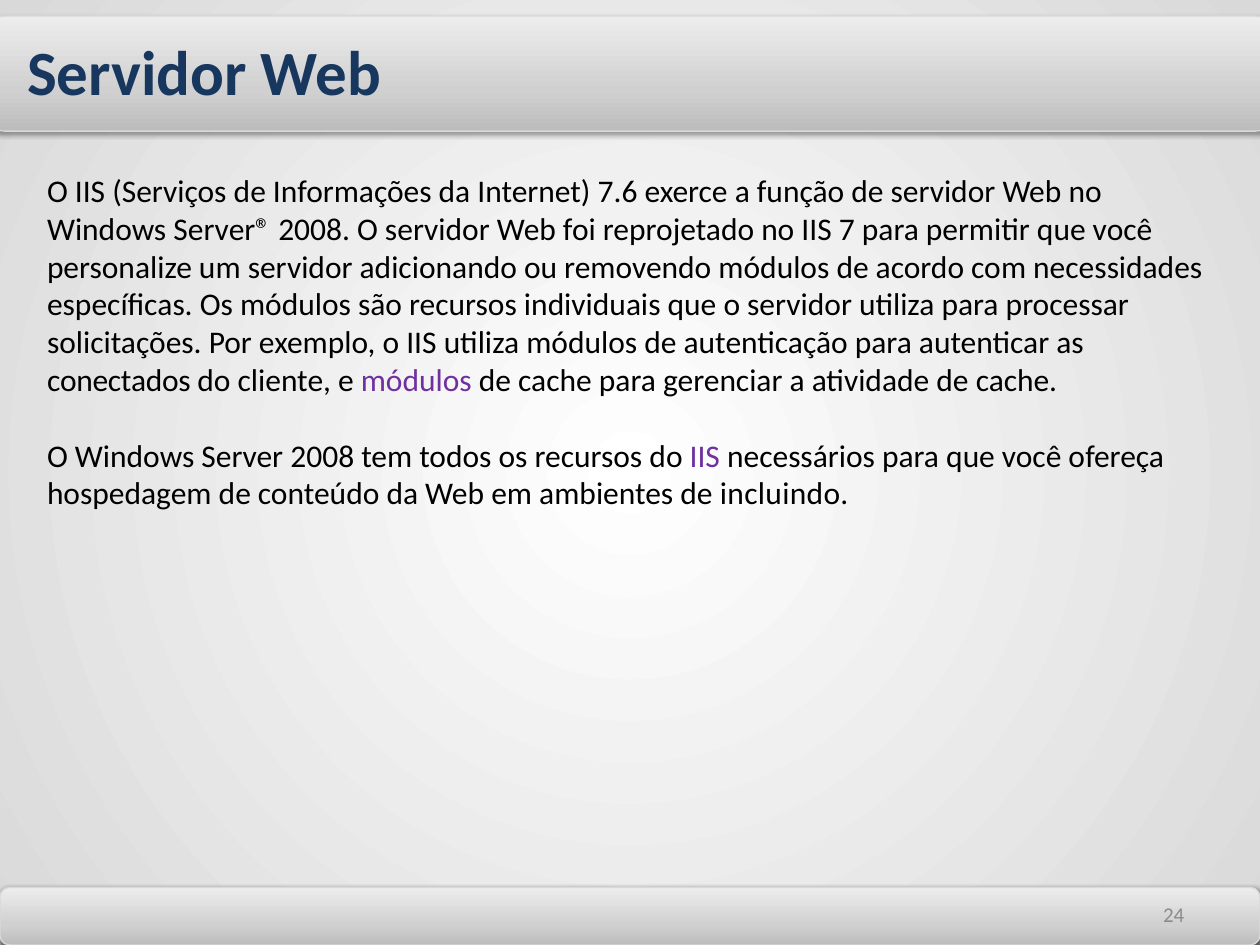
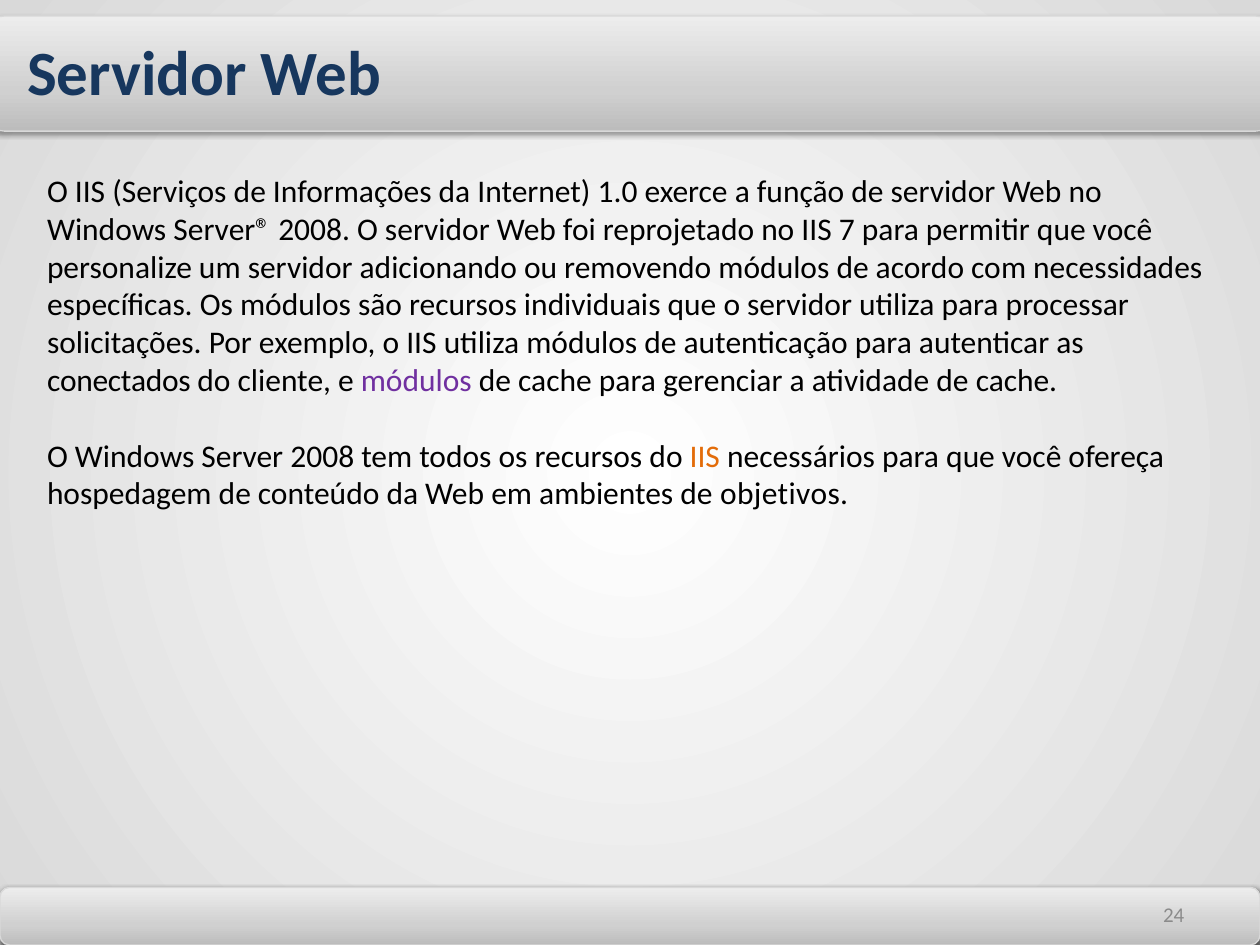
7.6: 7.6 -> 1.0
IIS at (705, 457) colour: purple -> orange
incluindo: incluindo -> objetivos
